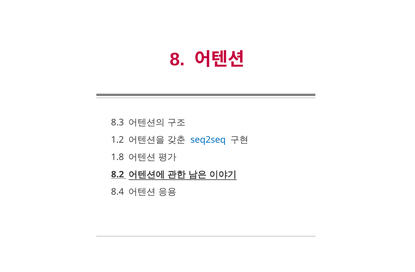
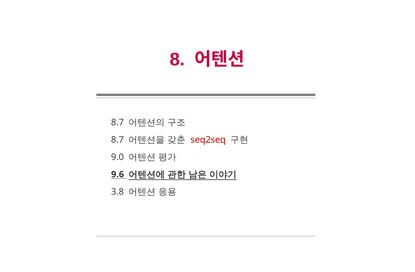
8.3 at (117, 123): 8.3 -> 8.7
1.2 at (117, 140): 1.2 -> 8.7
seq2seq colour: blue -> red
1.8: 1.8 -> 9.0
8.2: 8.2 -> 9.6
8.4: 8.4 -> 3.8
